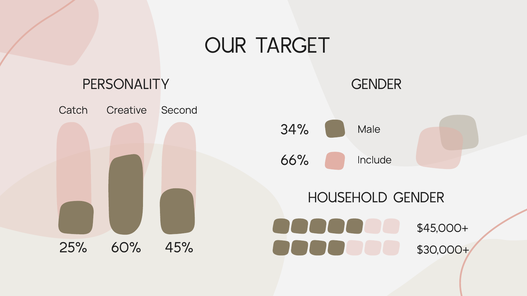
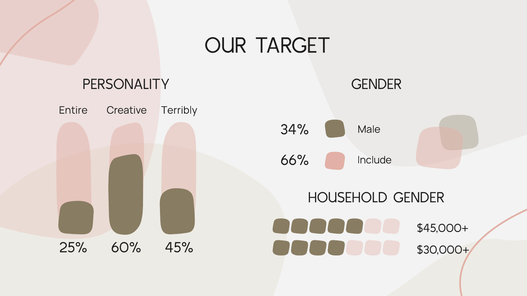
Catch: Catch -> Entire
Second: Second -> Terribly
